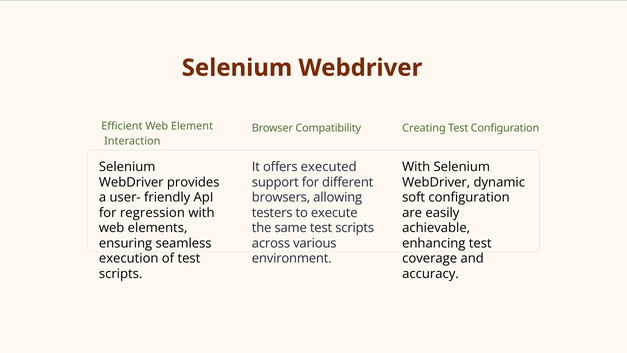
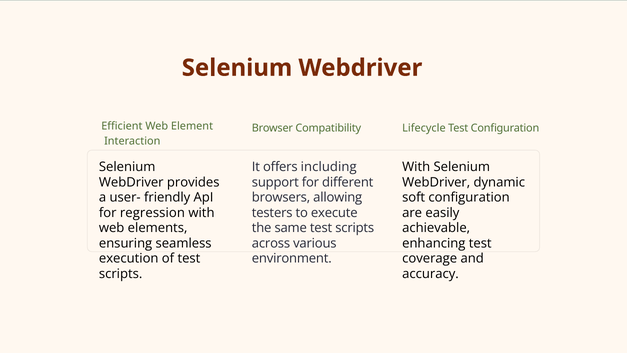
Creating: Creating -> Lifecycle
executed: executed -> including
